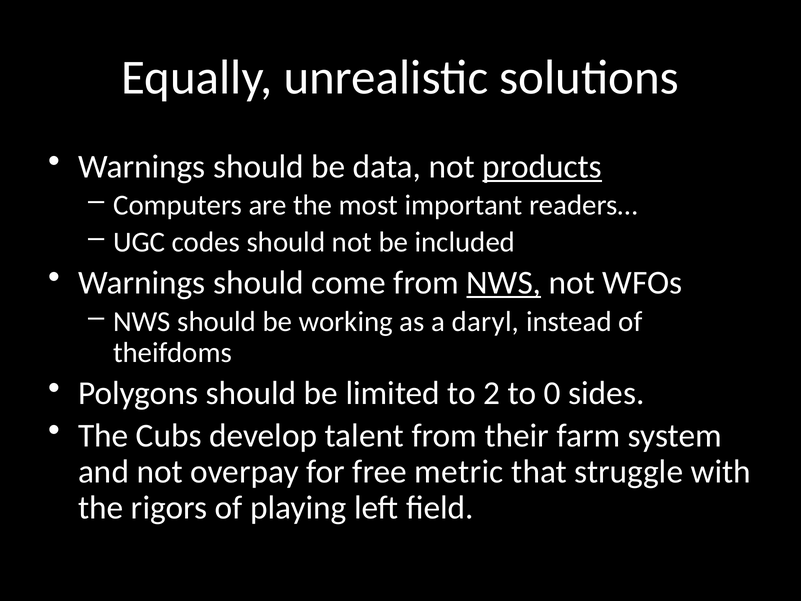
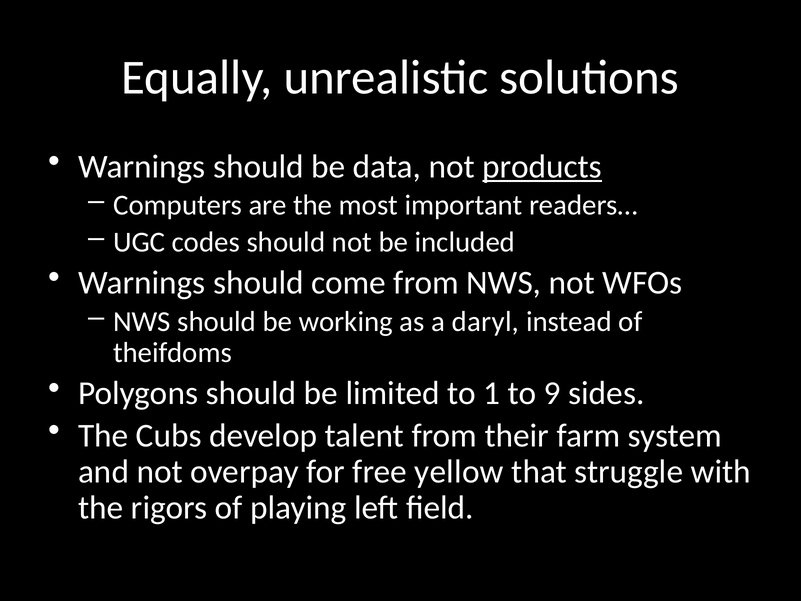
NWS at (504, 283) underline: present -> none
2: 2 -> 1
0: 0 -> 9
metric: metric -> yellow
